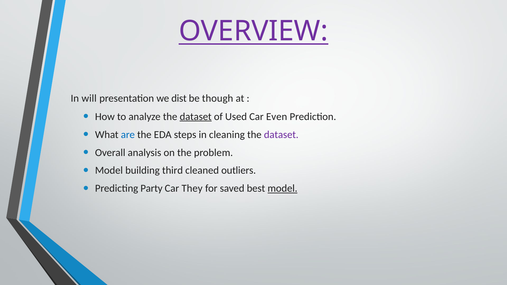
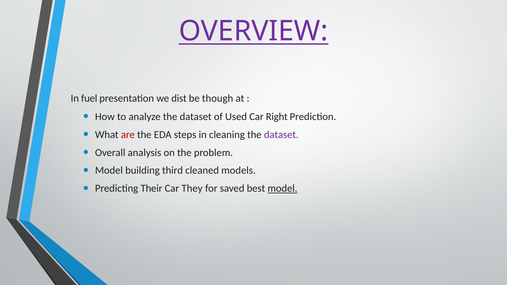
will: will -> fuel
dataset at (196, 117) underline: present -> none
Even: Even -> Right
are colour: blue -> red
outliers: outliers -> models
Party: Party -> Their
